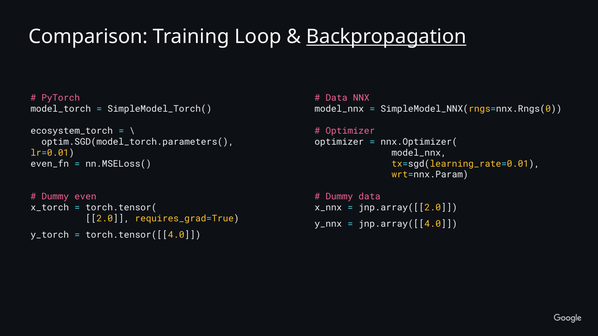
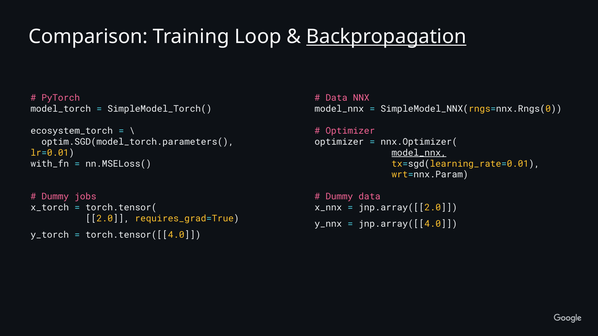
model_nnx at (419, 153) underline: none -> present
even_fn: even_fn -> with_fn
even: even -> jobs
